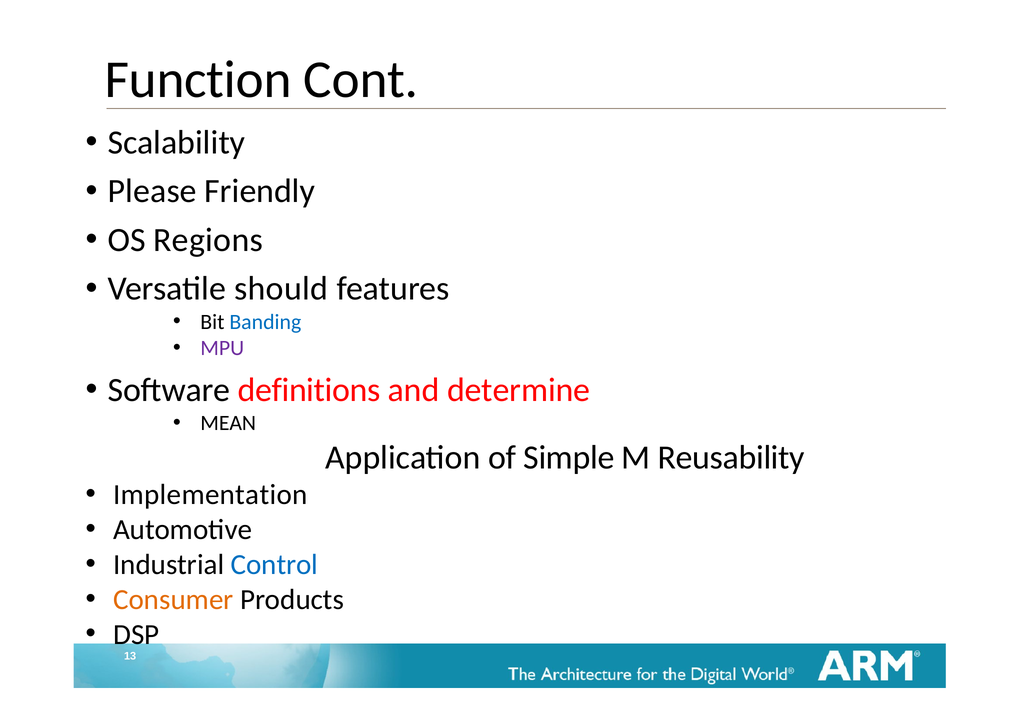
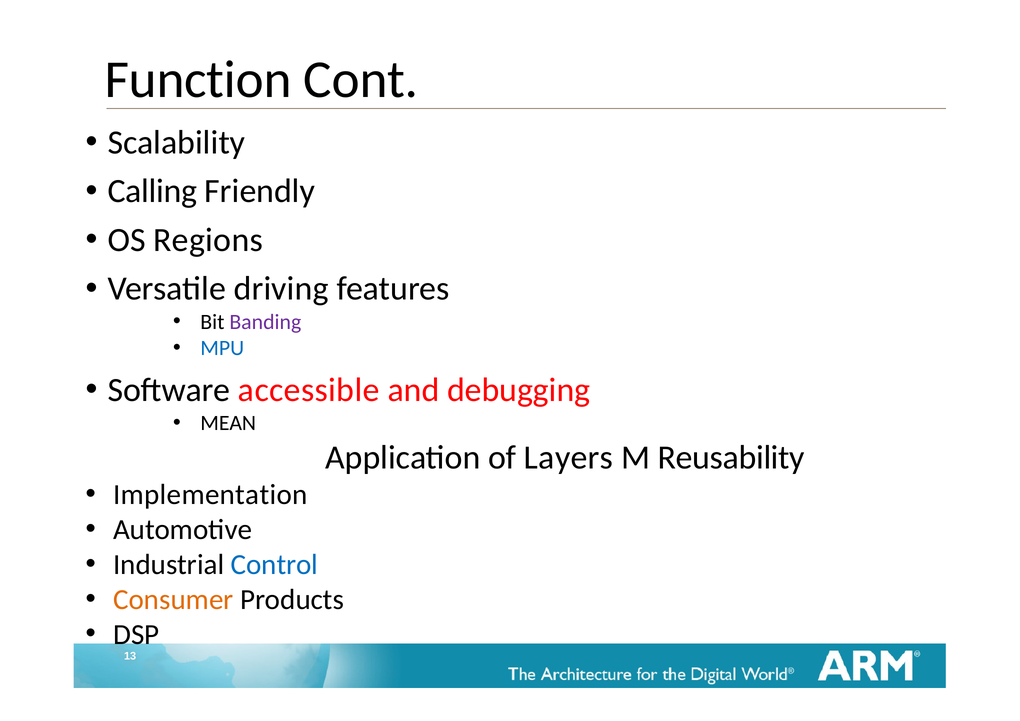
Please: Please -> Calling
should: should -> driving
Banding colour: blue -> purple
MPU colour: purple -> blue
definitions: definitions -> accessible
determine: determine -> debugging
Simple: Simple -> Layers
